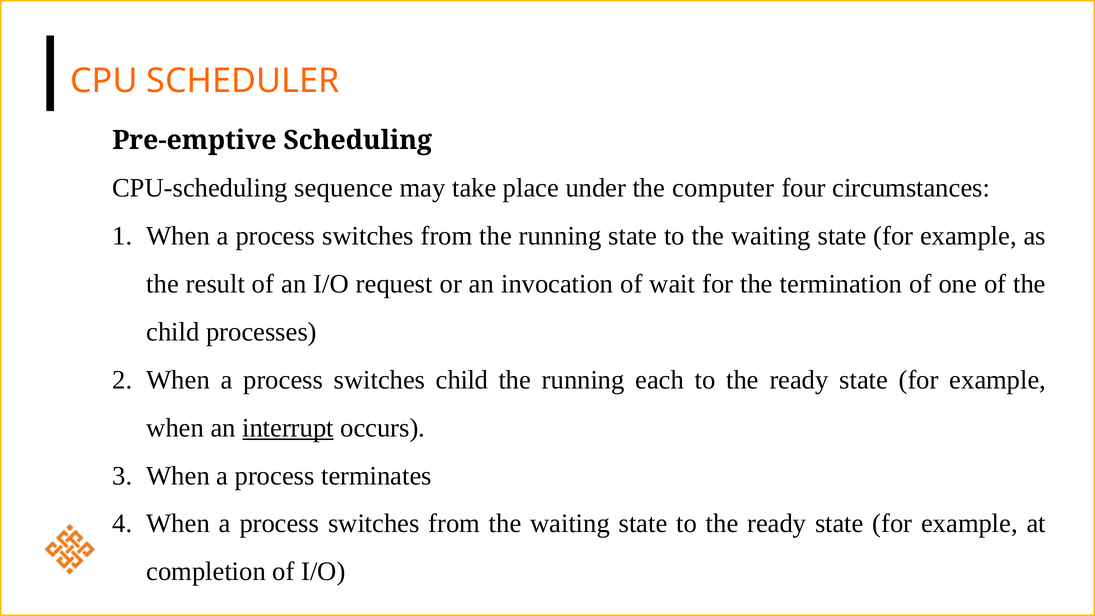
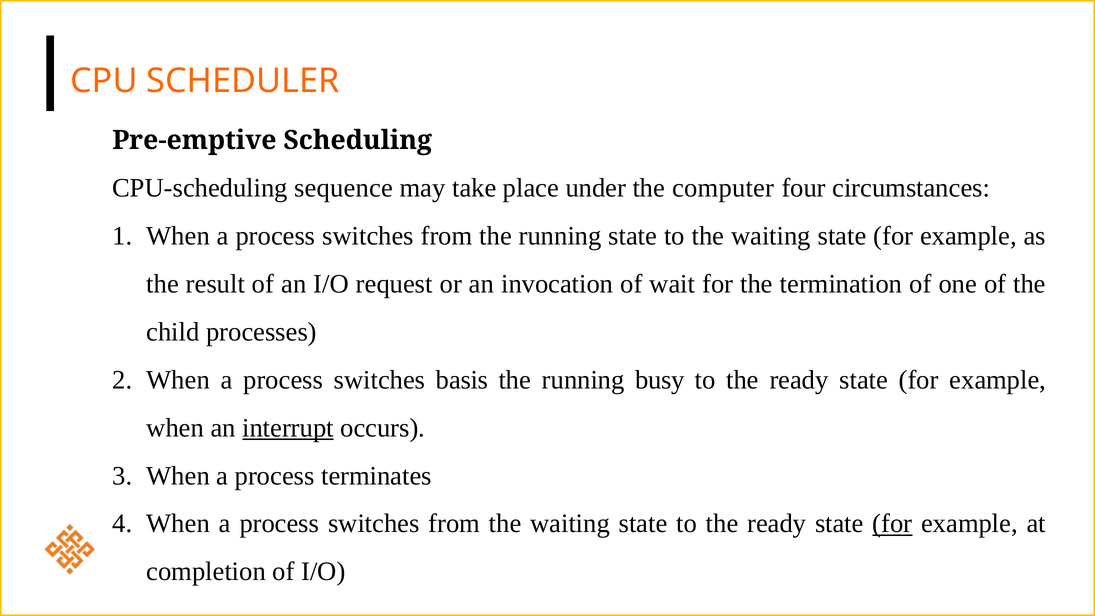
switches child: child -> basis
each: each -> busy
for at (892, 524) underline: none -> present
